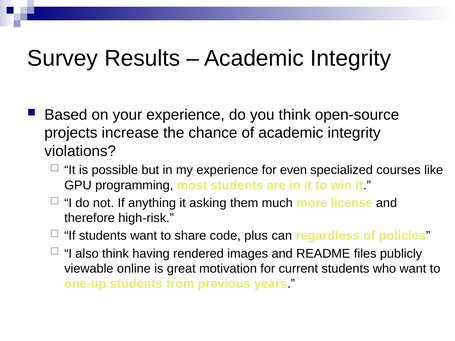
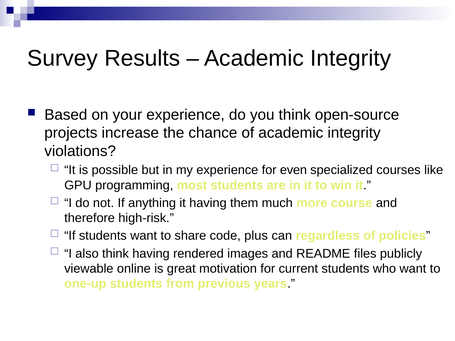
it asking: asking -> having
license: license -> course
